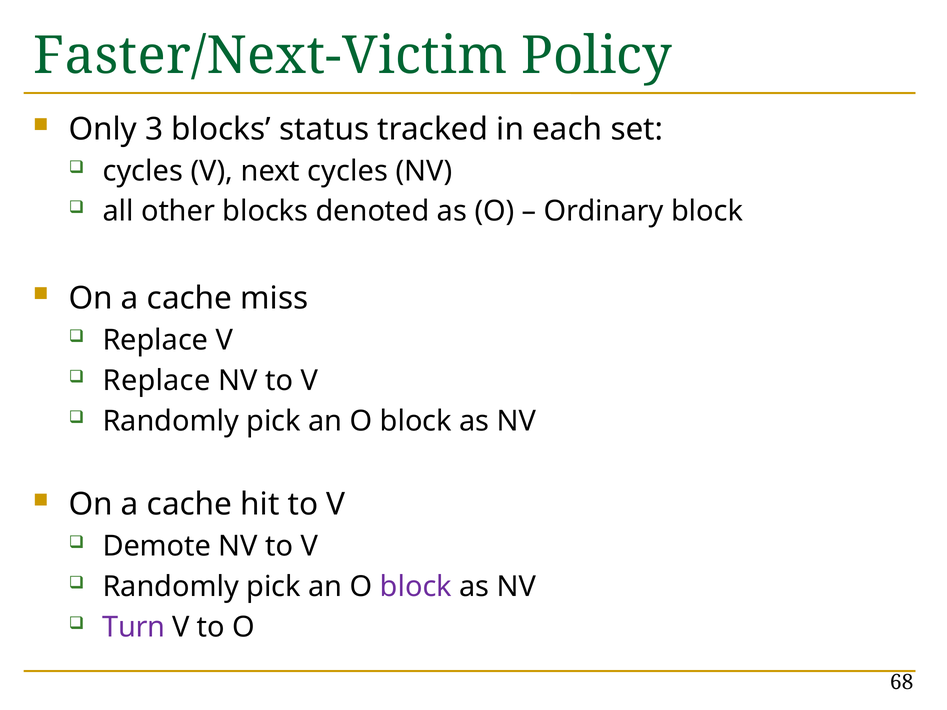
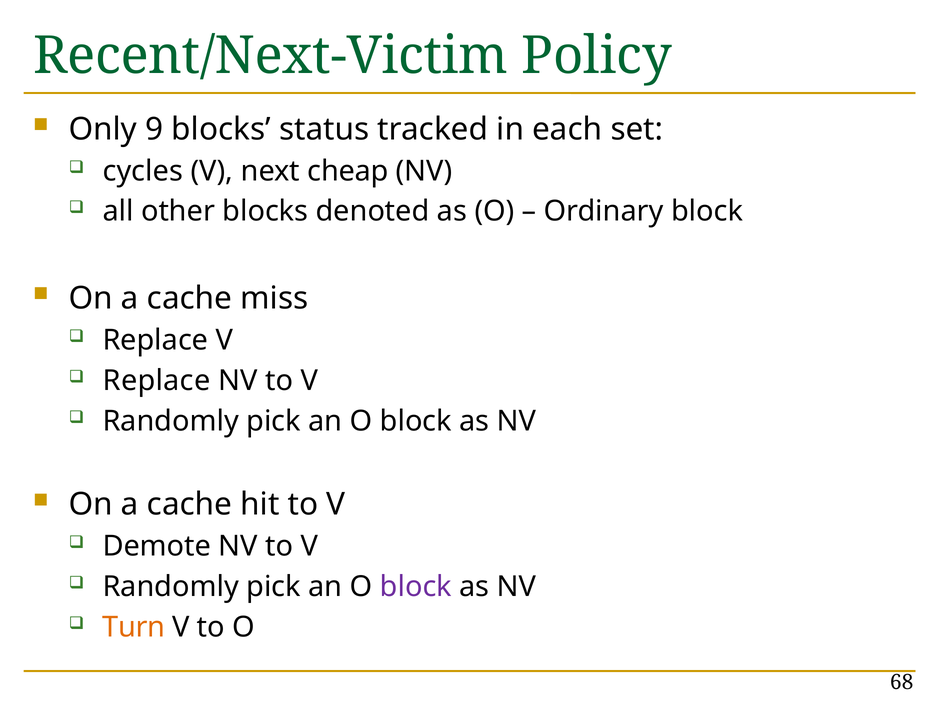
Faster/Next-Victim: Faster/Next-Victim -> Recent/Next-Victim
3: 3 -> 9
next cycles: cycles -> cheap
Turn colour: purple -> orange
